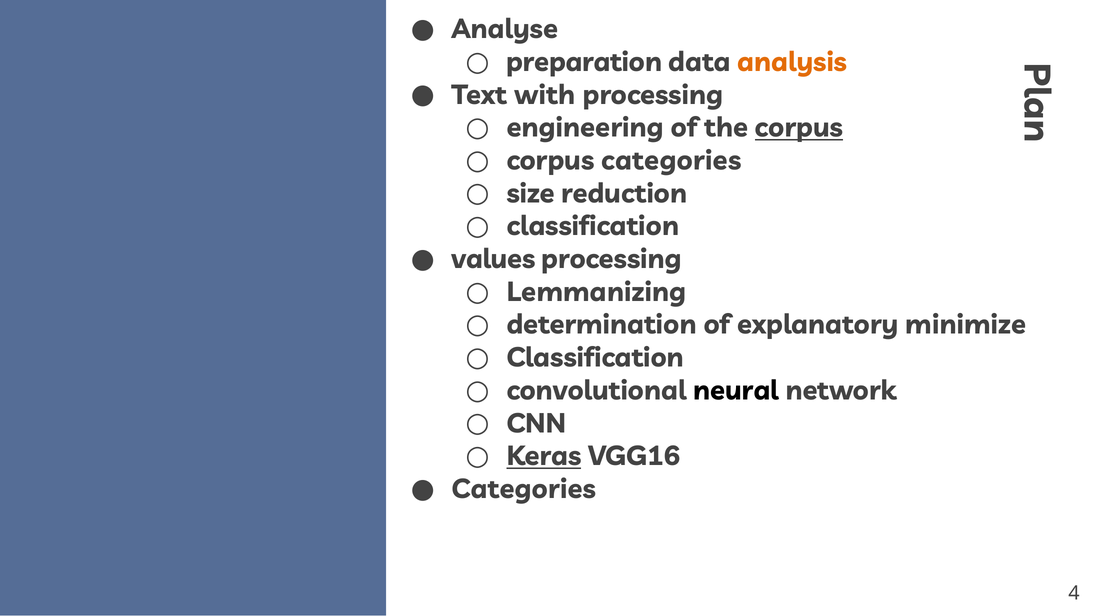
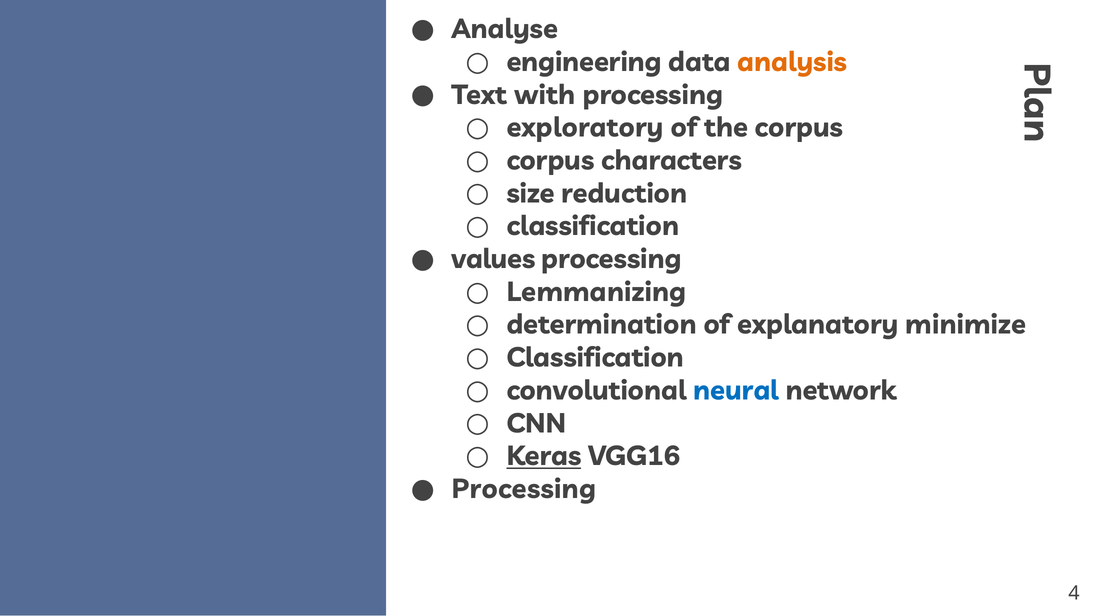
preparation: preparation -> engineering
engineering: engineering -> exploratory
corpus at (799, 128) underline: present -> none
corpus categories: categories -> characters
neural colour: black -> blue
Categories at (524, 489): Categories -> Processing
